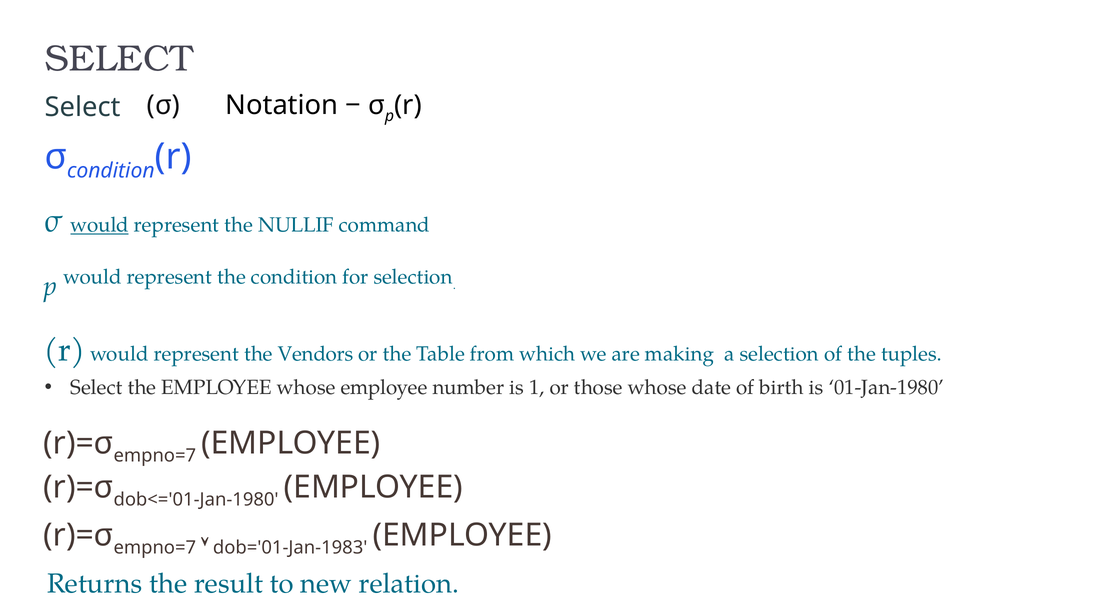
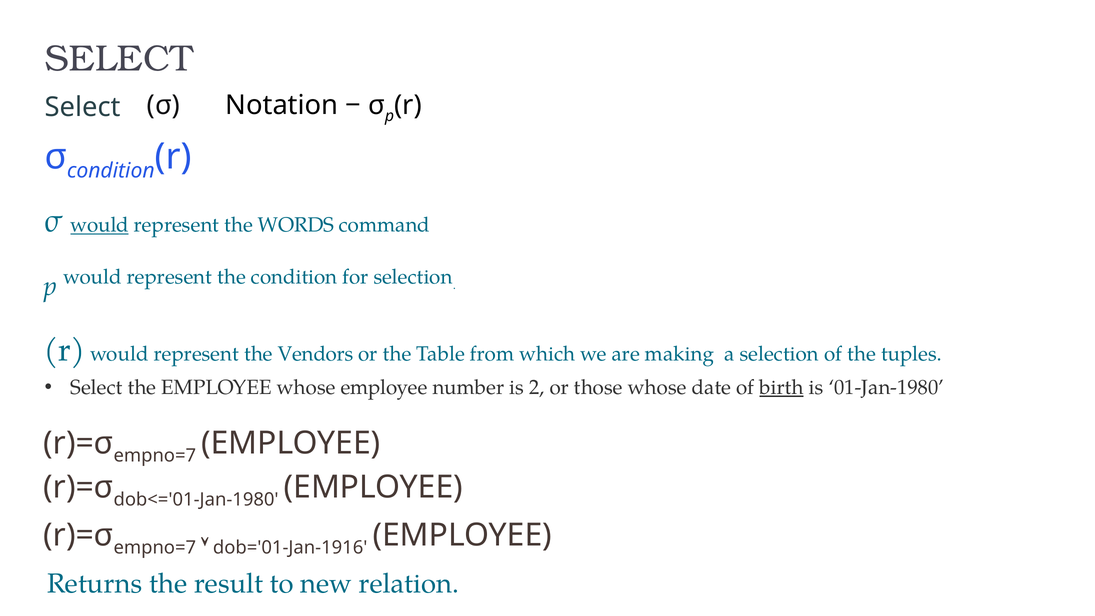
NULLIF: NULLIF -> WORDS
1: 1 -> 2
birth underline: none -> present
dob='01-Jan-1983: dob='01-Jan-1983 -> dob='01-Jan-1916
